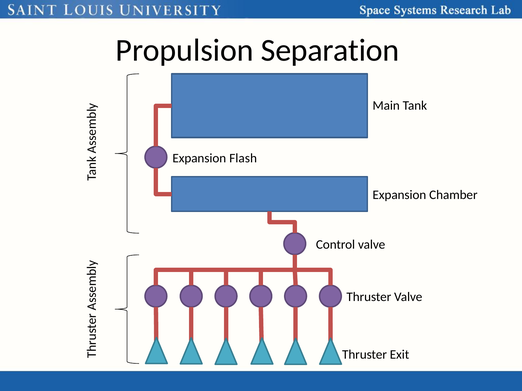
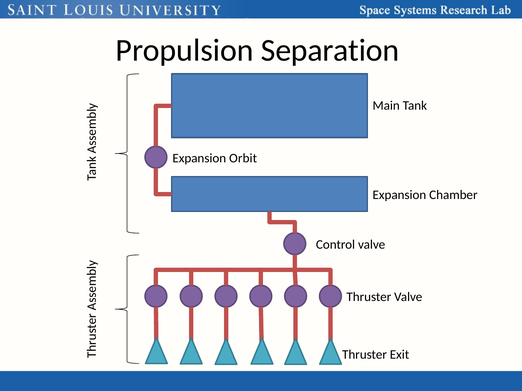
Flash: Flash -> Orbit
